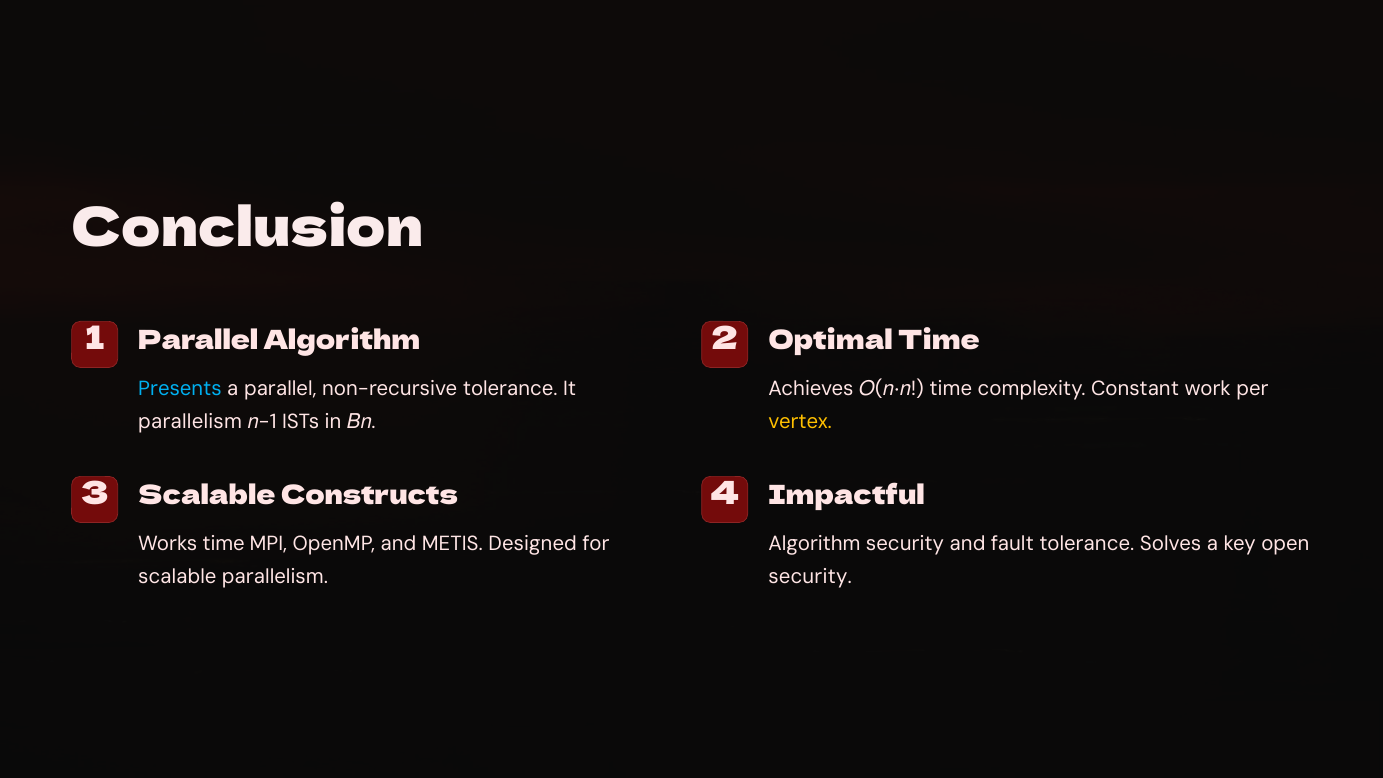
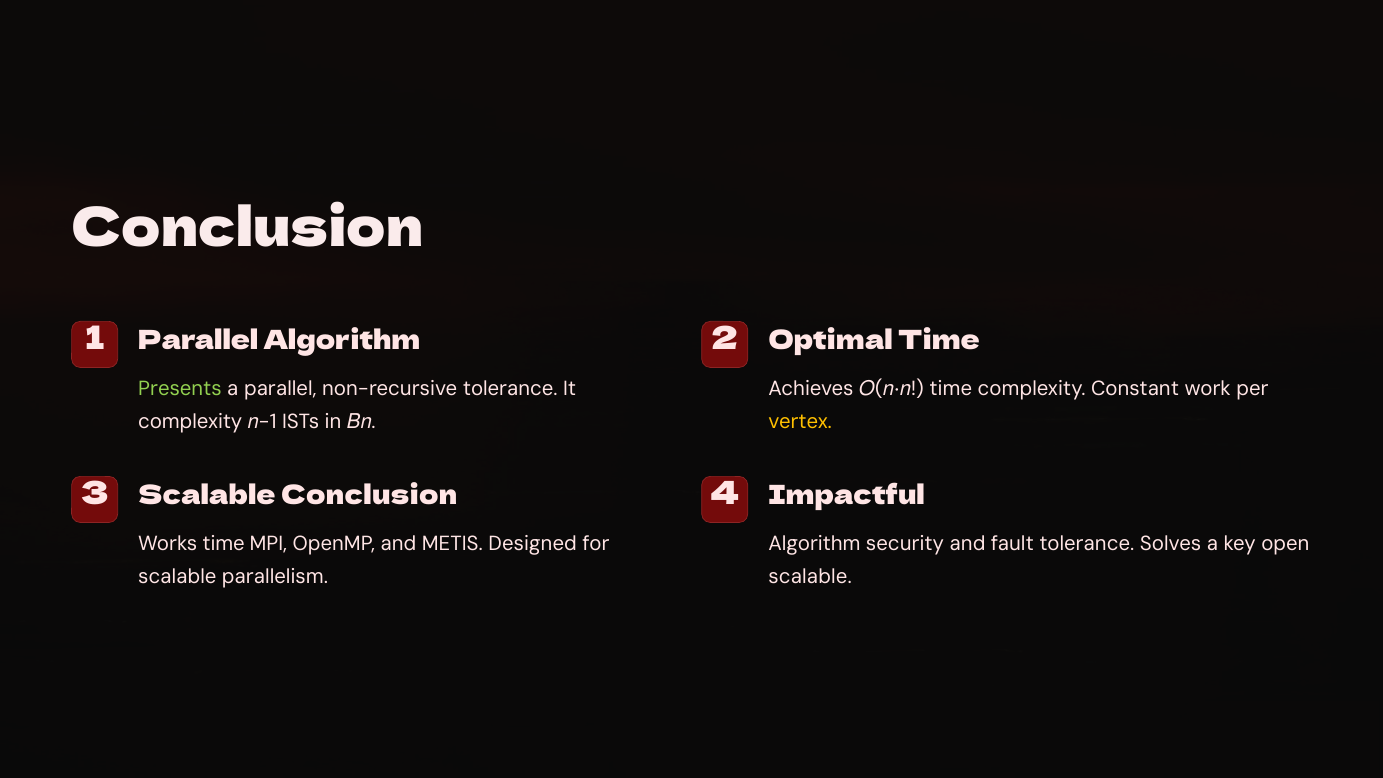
Presents colour: light blue -> light green
parallelism at (190, 421): parallelism -> complexity
Scalable Constructs: Constructs -> Conclusion
security at (810, 576): security -> scalable
